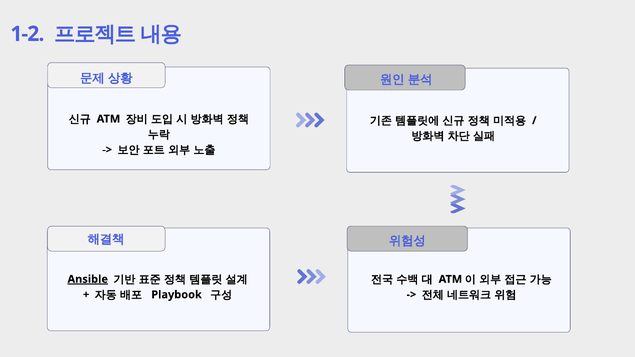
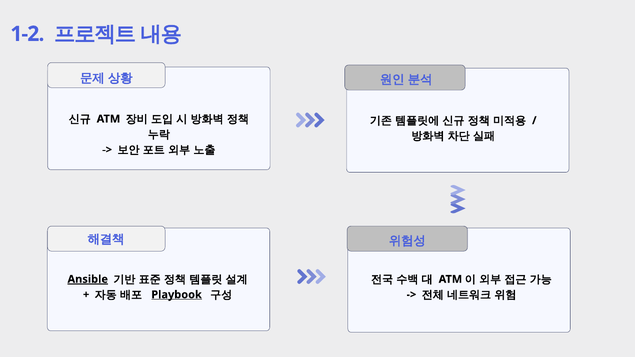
Playbook underline: none -> present
